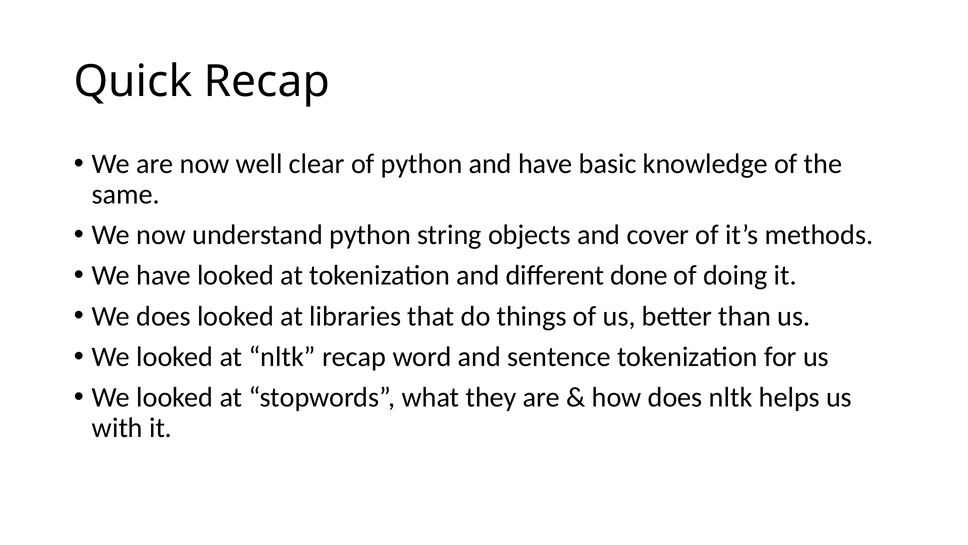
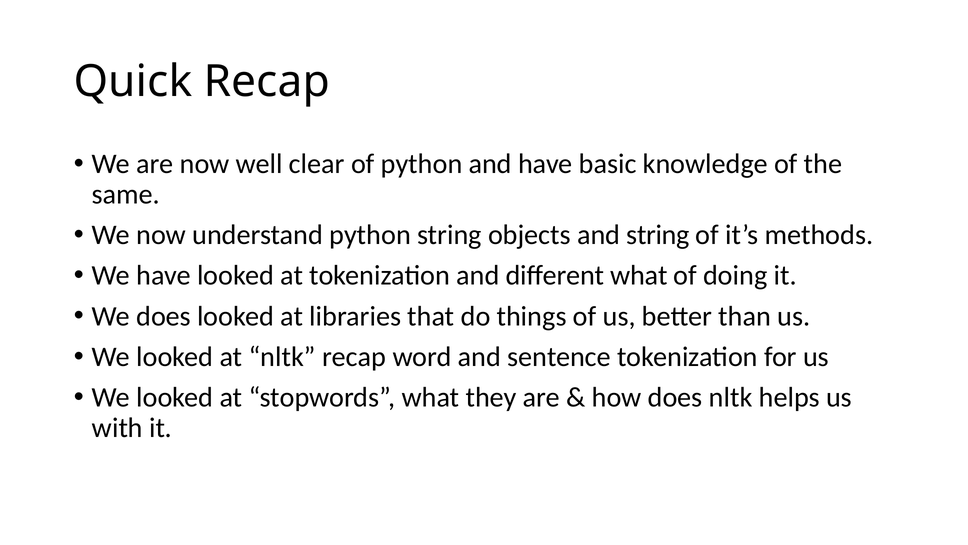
and cover: cover -> string
different done: done -> what
